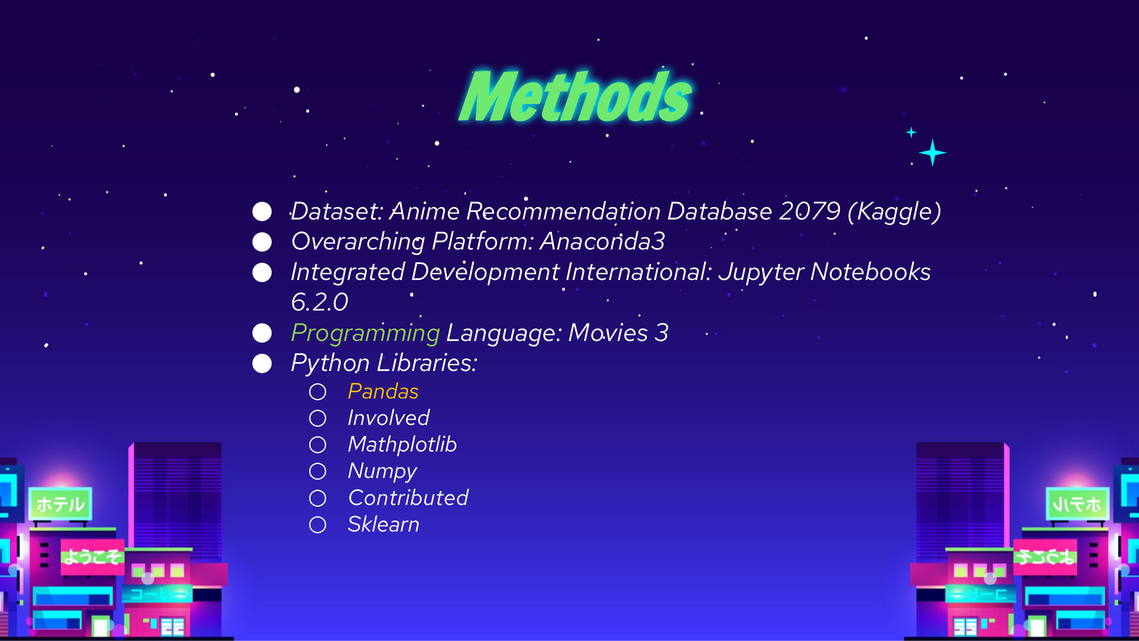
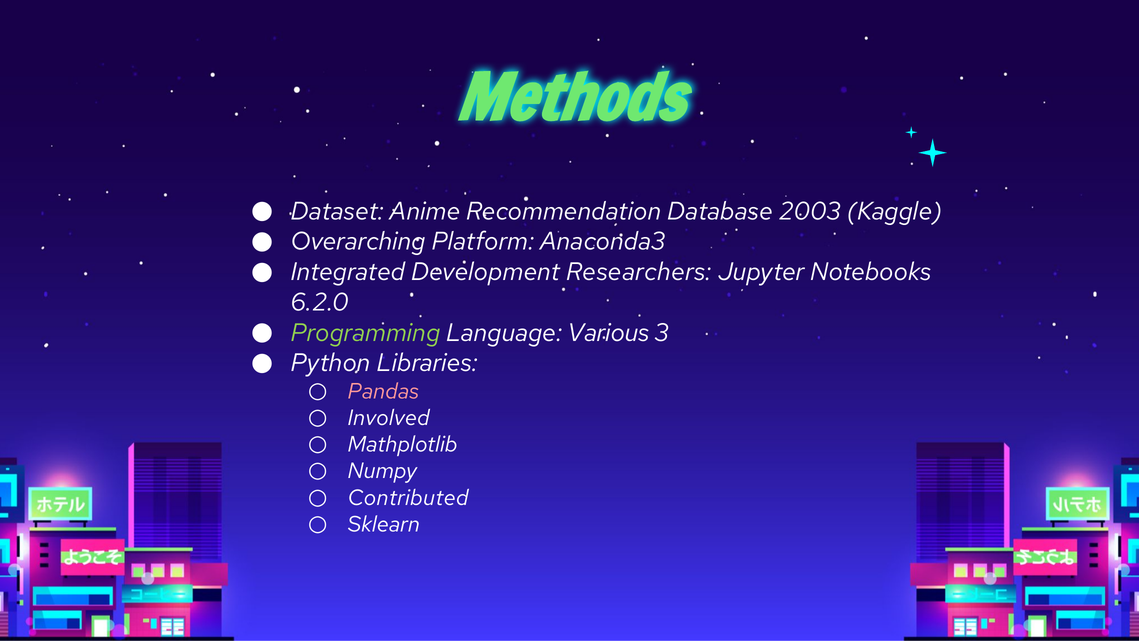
2079: 2079 -> 2003
International: International -> Researchers
Movies: Movies -> Various
Pandas colour: yellow -> pink
